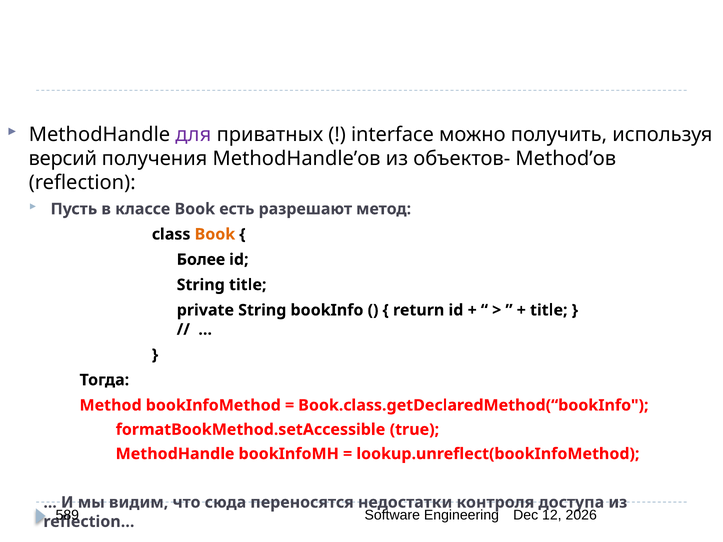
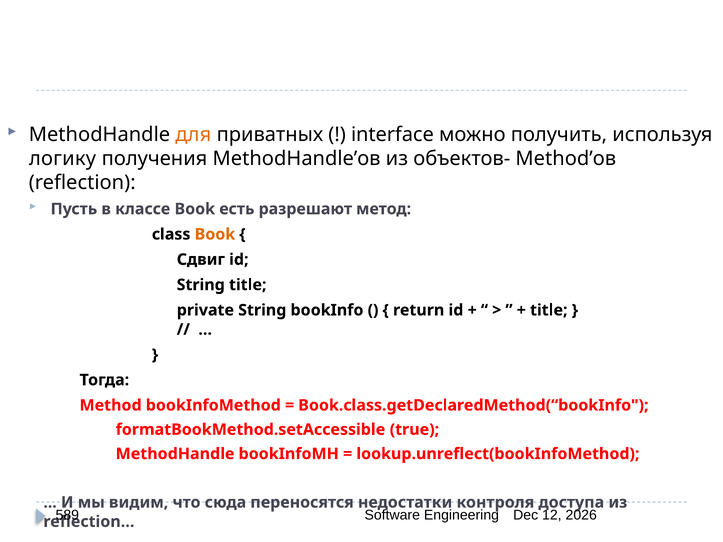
для colour: purple -> orange
версий: версий -> логику
Более: Более -> Сдвиг
